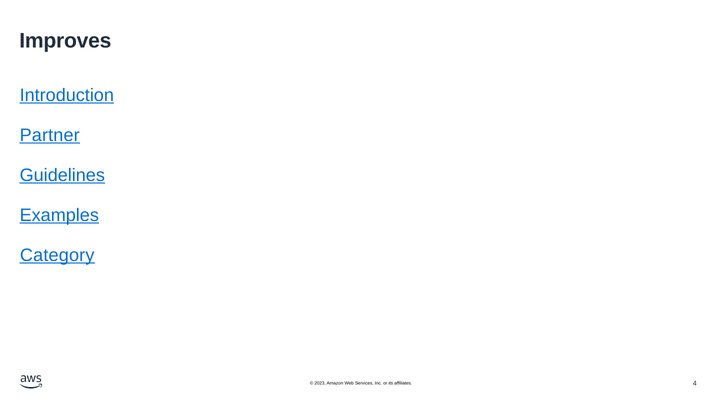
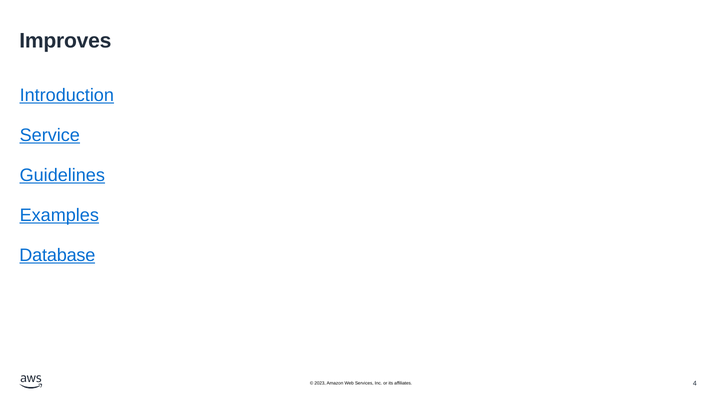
Partner: Partner -> Service
Category: Category -> Database
